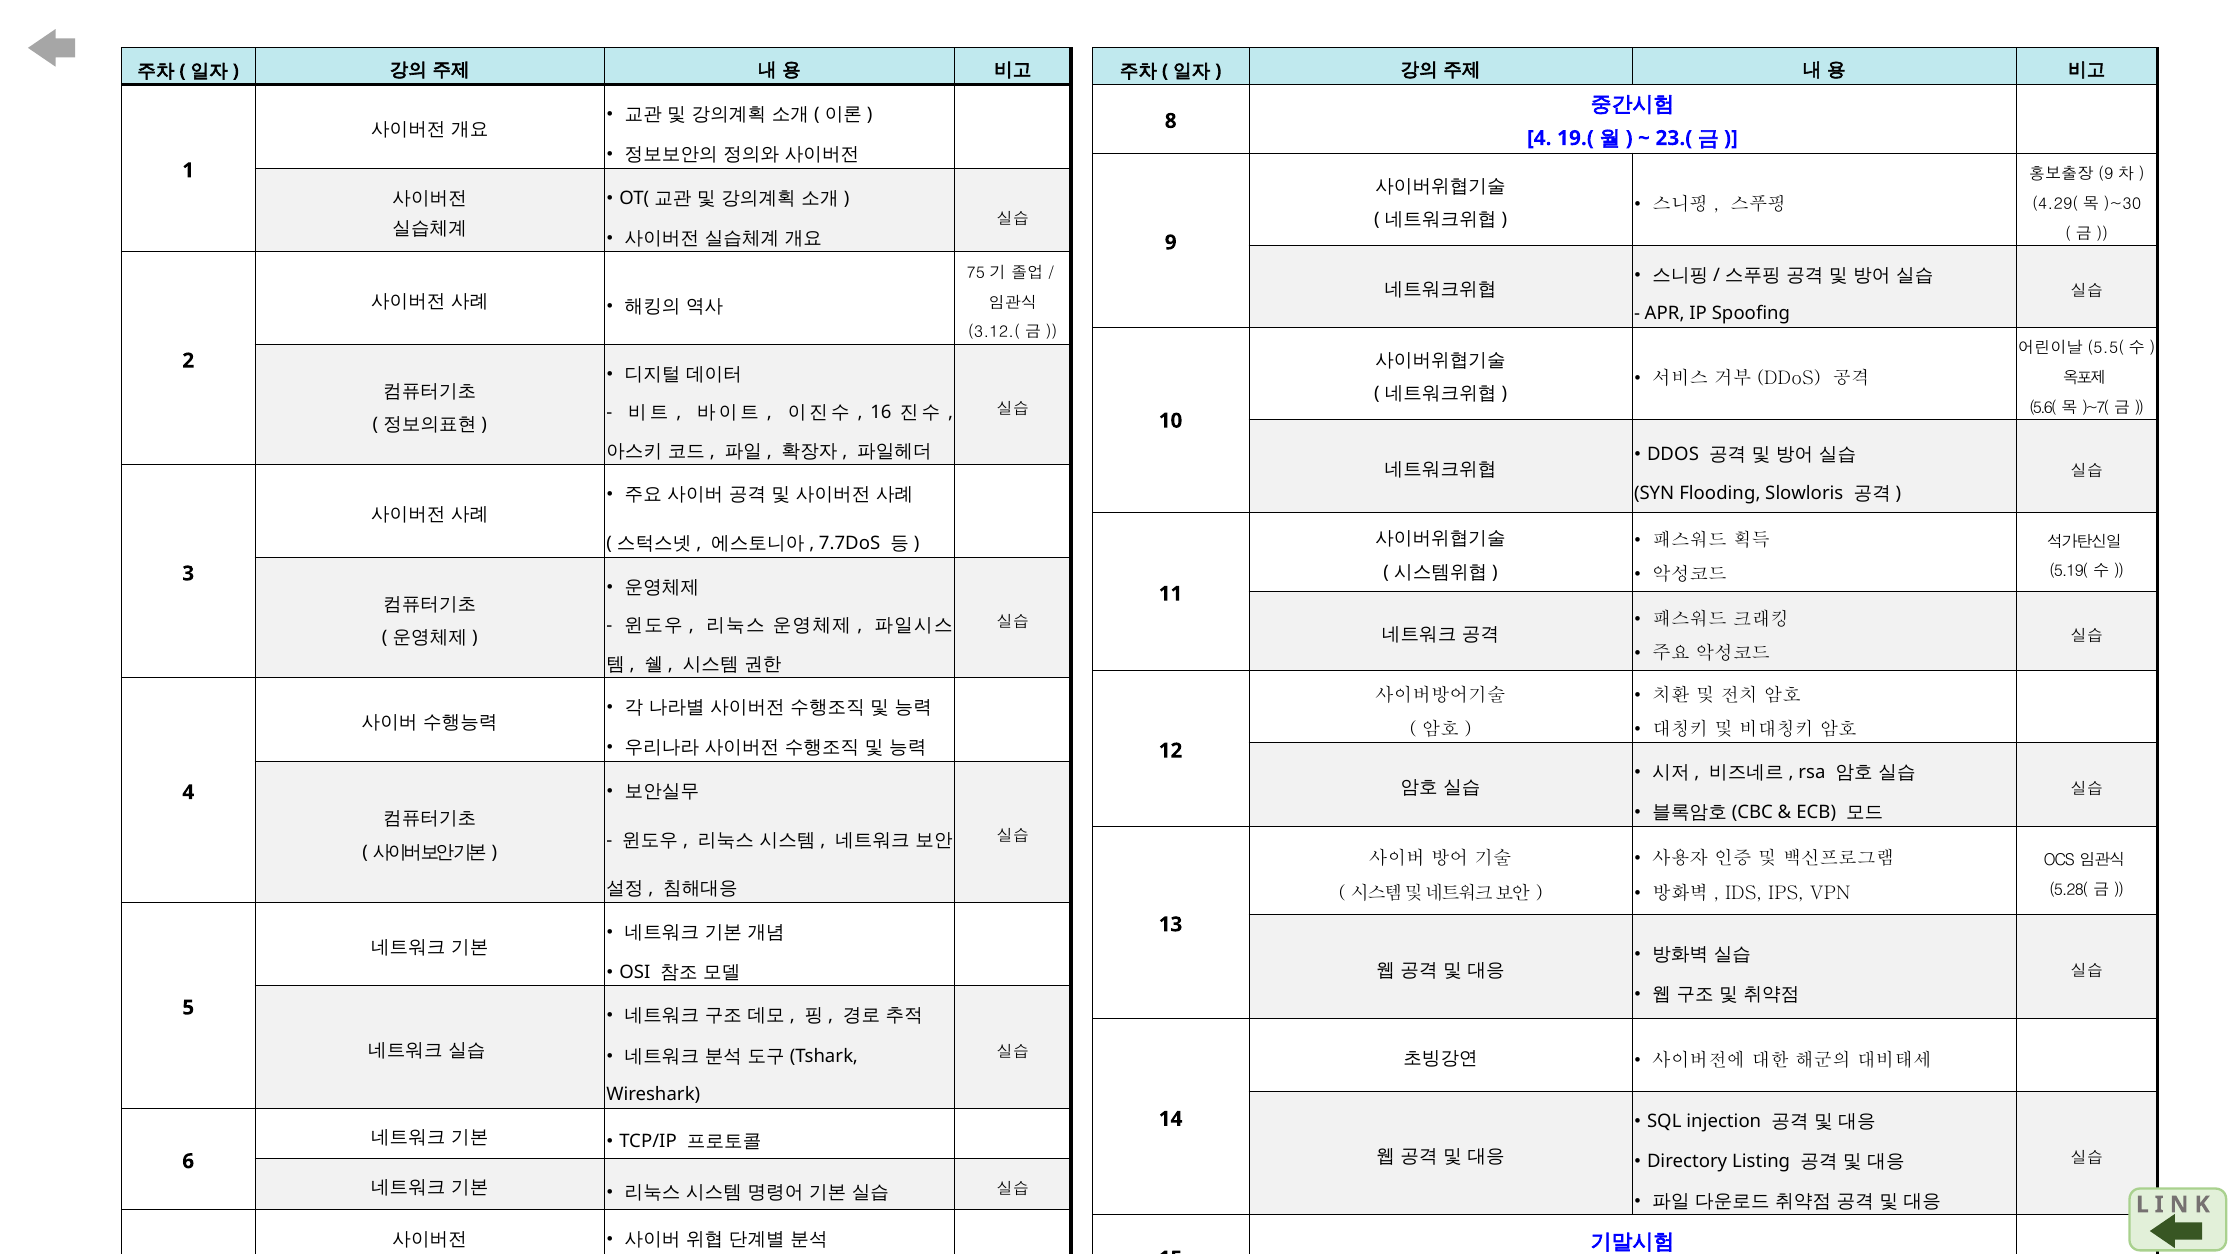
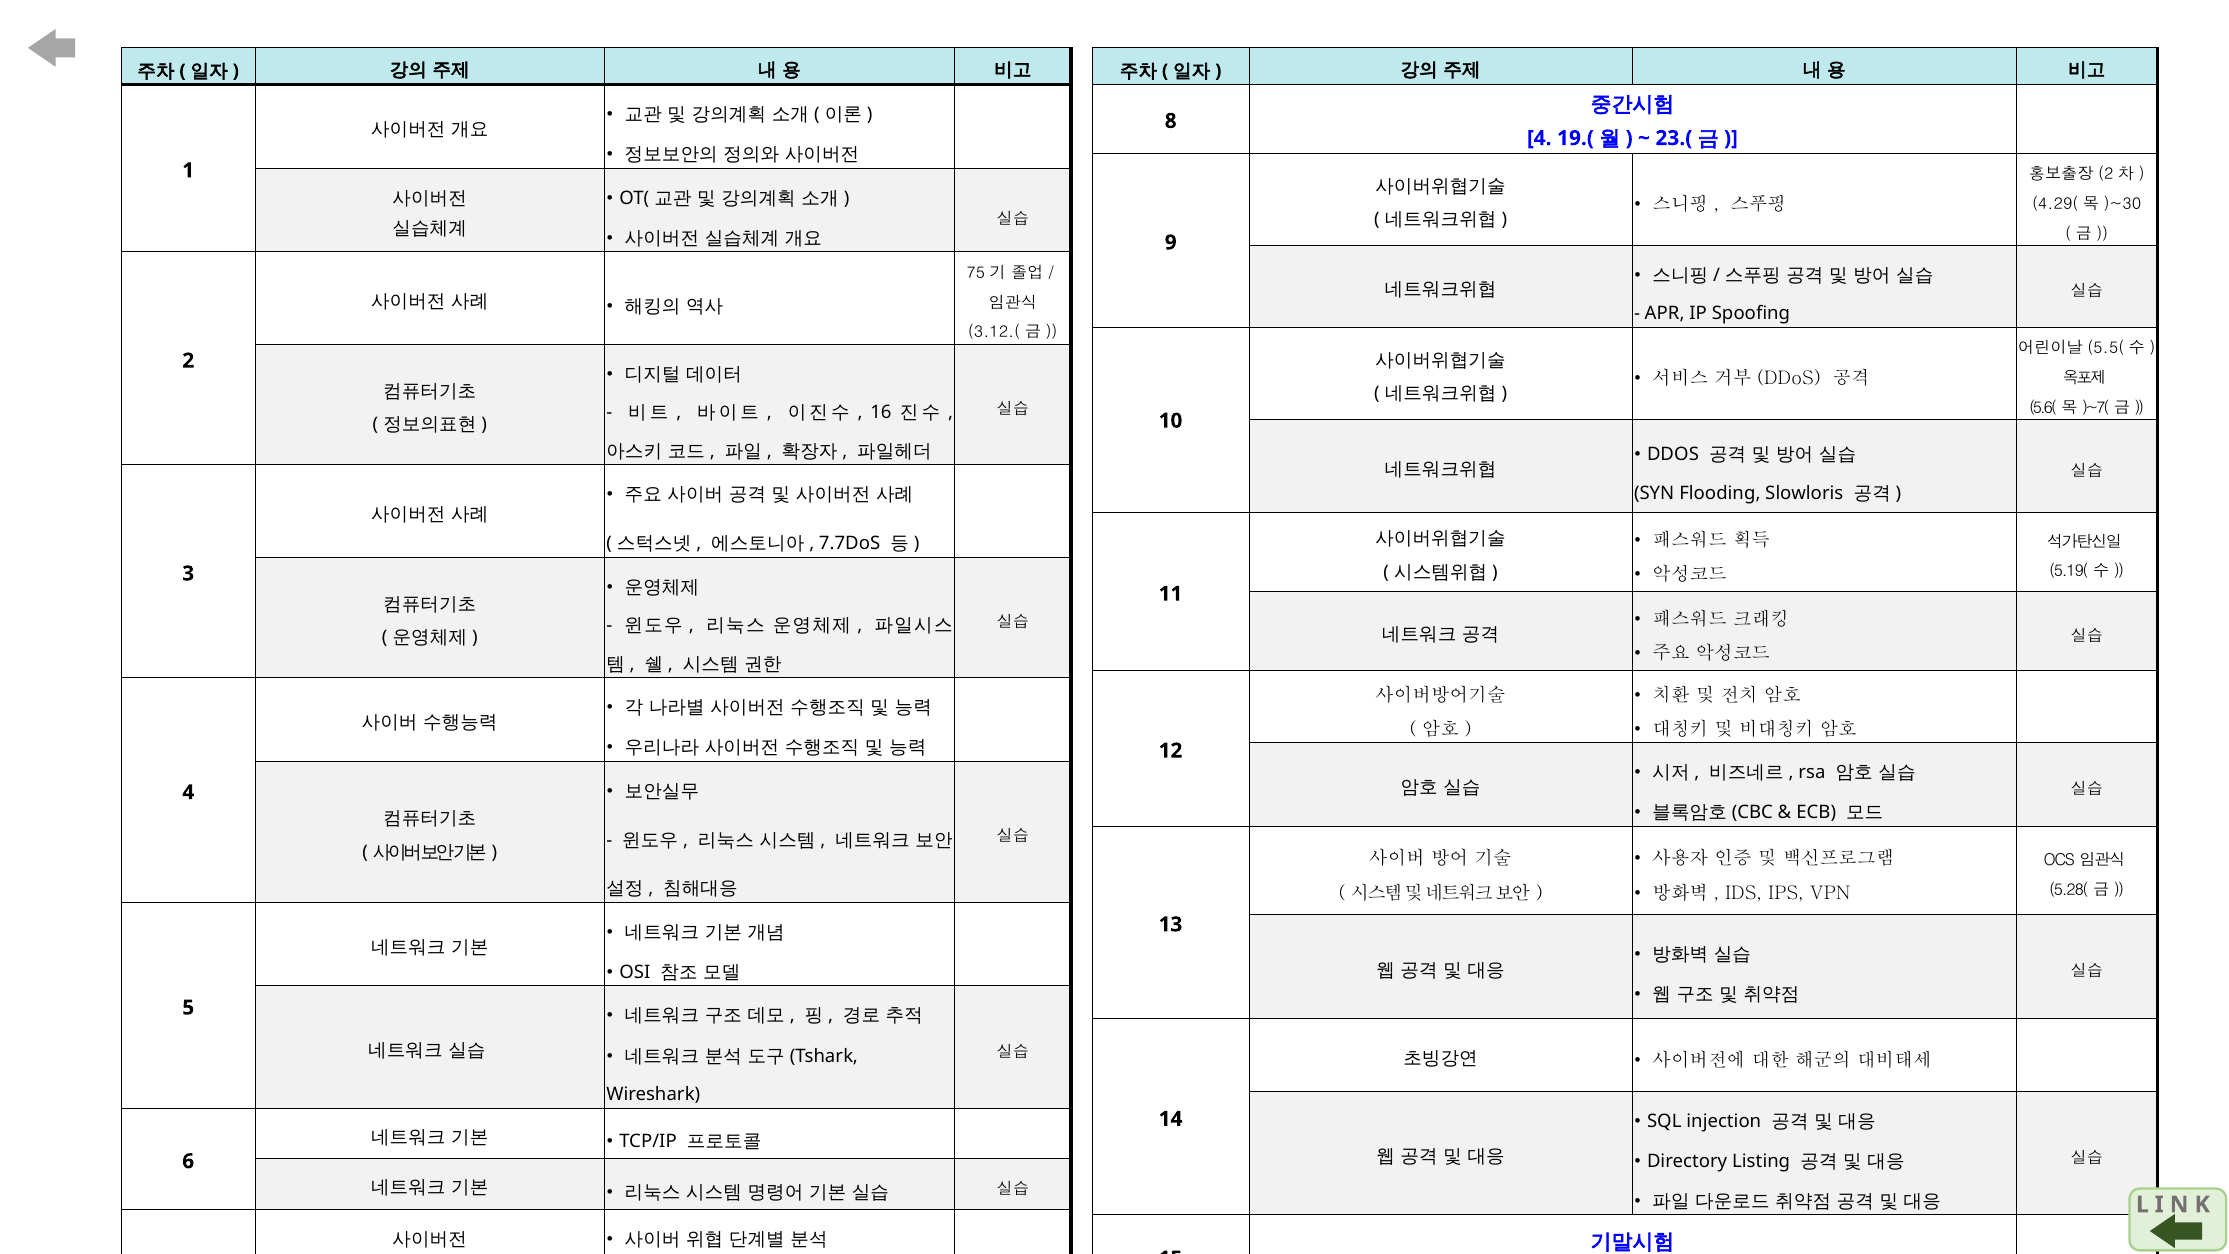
9 at (2106, 174): 9 -> 2
